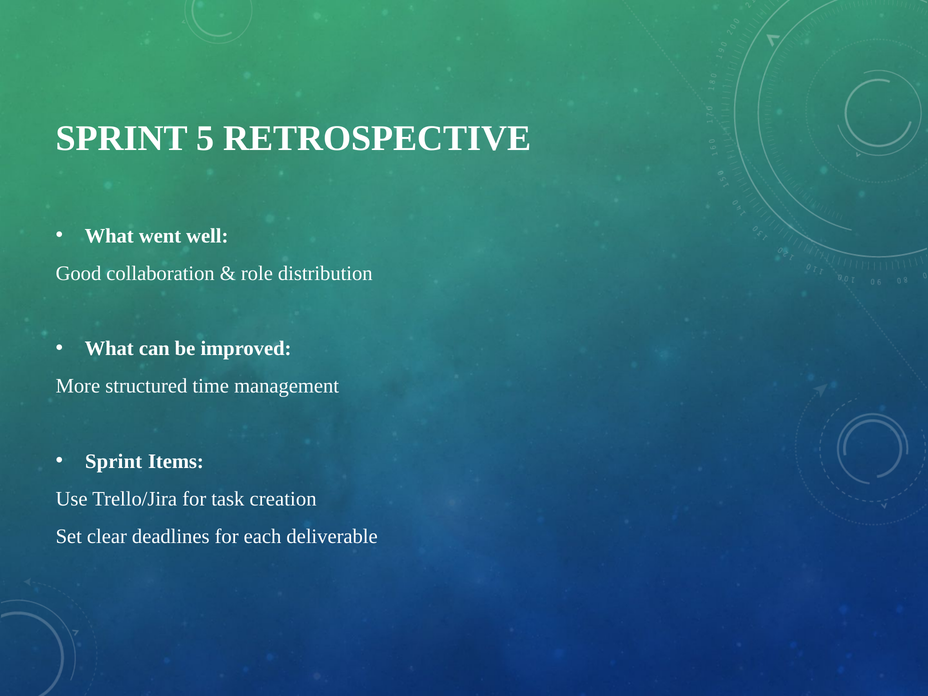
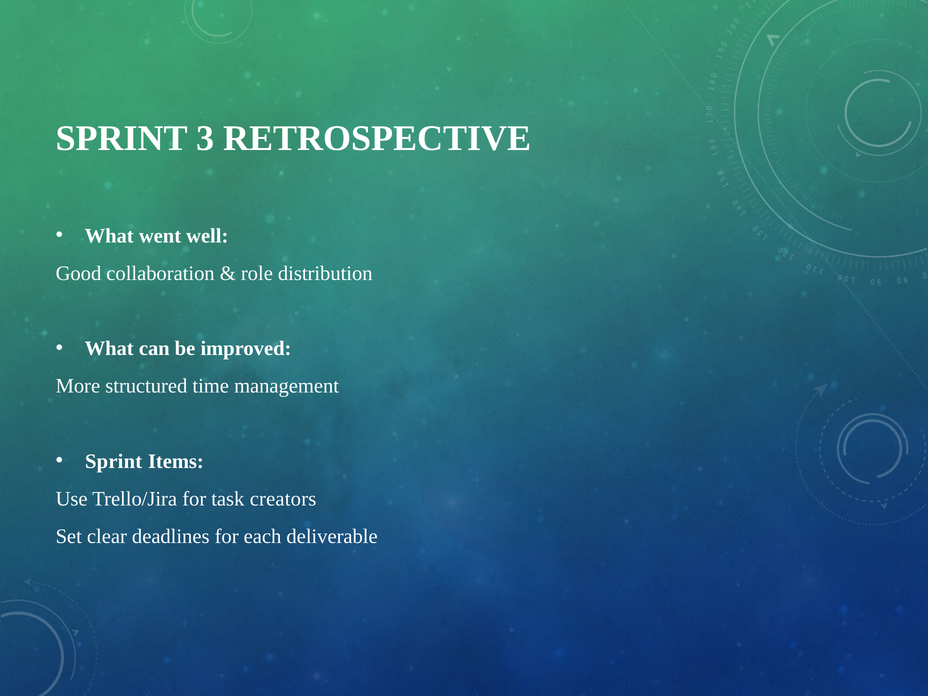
5: 5 -> 3
creation: creation -> creators
